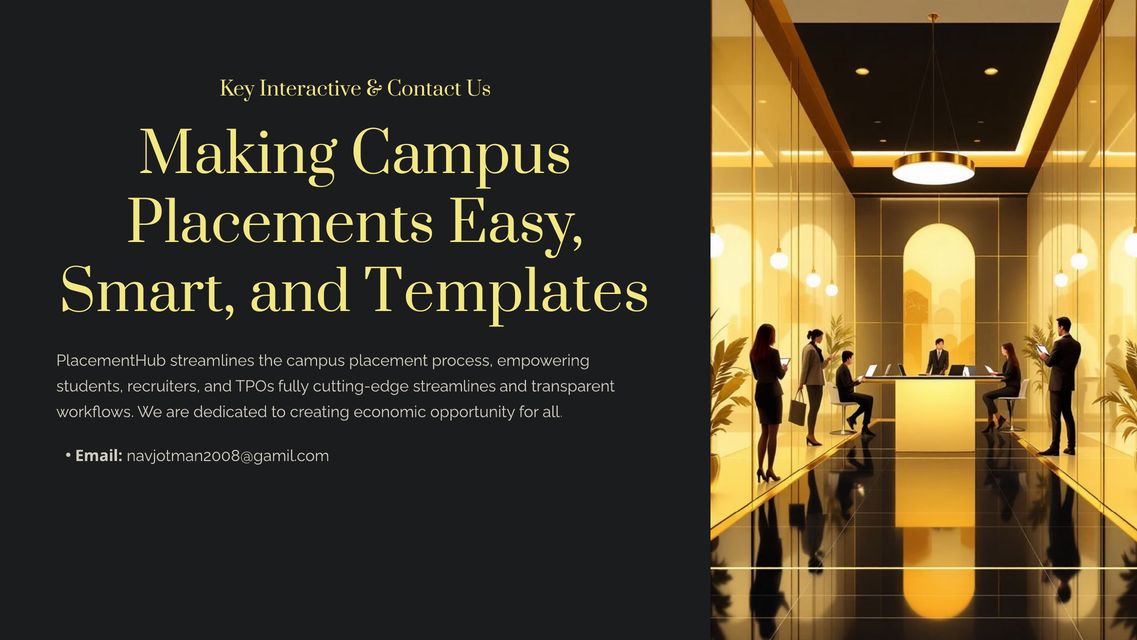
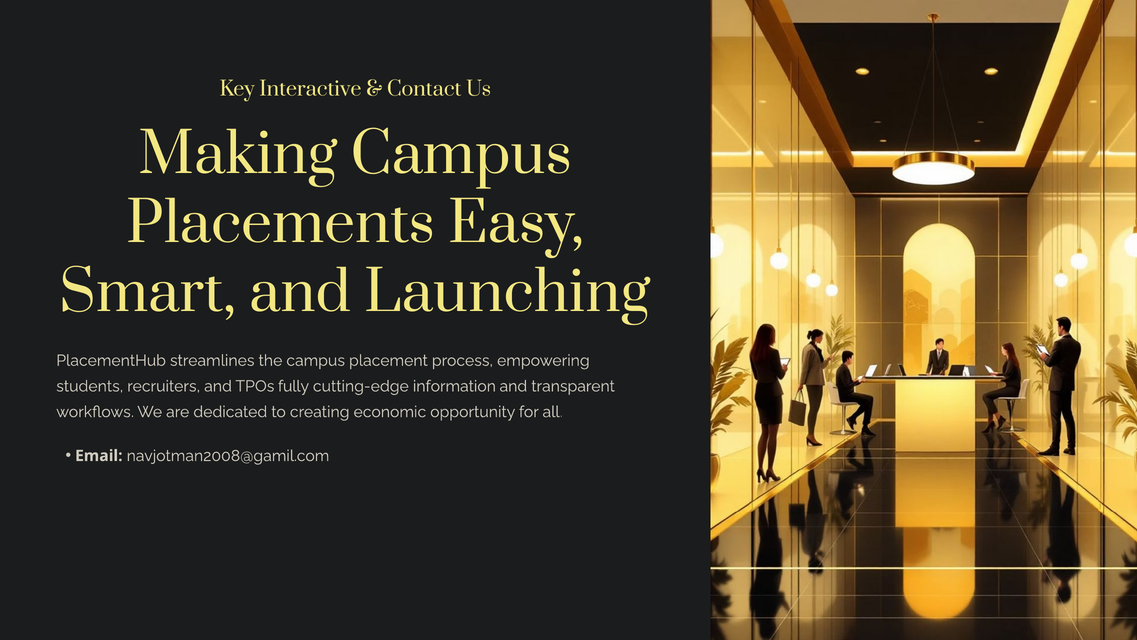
Templates: Templates -> Launching
cutting-edge streamlines: streamlines -> information
